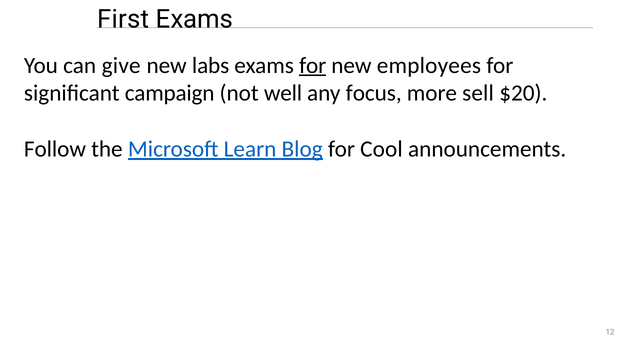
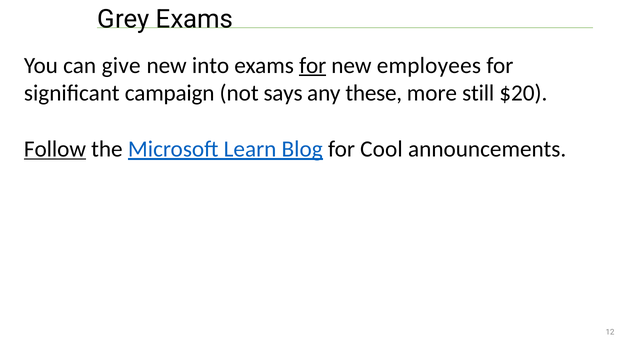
First: First -> Grey
labs: labs -> into
well: well -> says
focus: focus -> these
sell: sell -> still
Follow underline: none -> present
